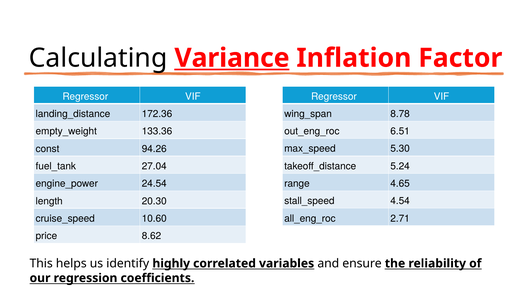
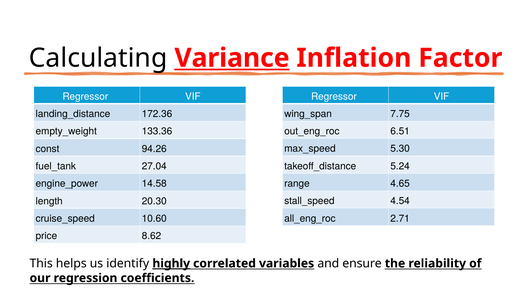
8.78: 8.78 -> 7.75
24.54: 24.54 -> 14.58
highly underline: none -> present
